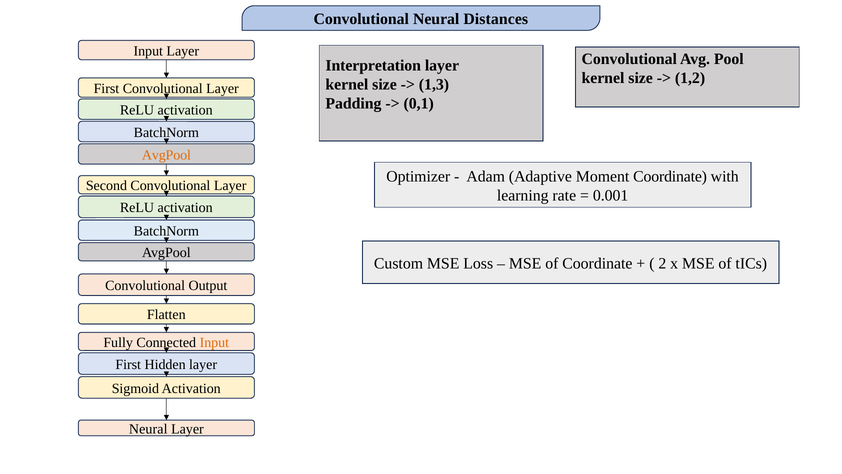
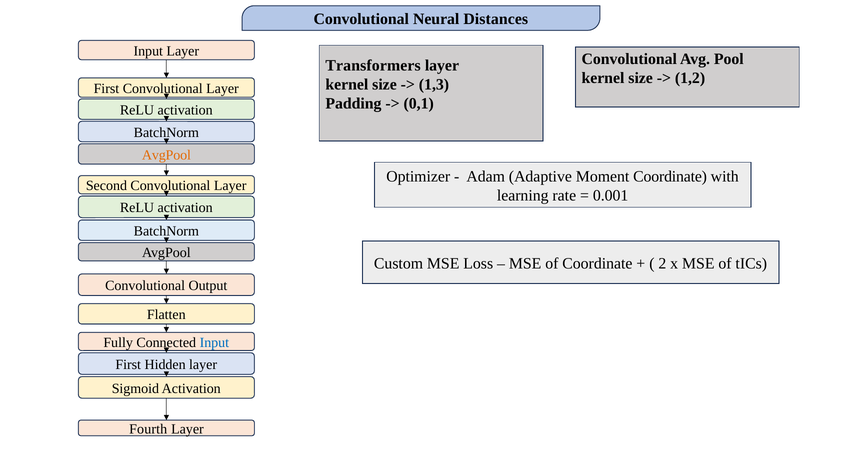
Interpretation: Interpretation -> Transformers
Input at (214, 342) colour: orange -> blue
Neural at (148, 429): Neural -> Fourth
